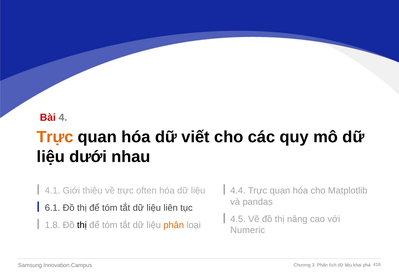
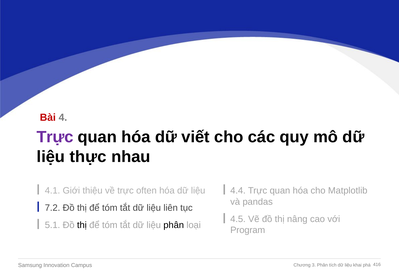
Trực at (55, 137) colour: orange -> purple
dưới: dưới -> thực
6.1: 6.1 -> 7.2
1.8: 1.8 -> 5.1
phân at (174, 225) colour: orange -> black
Numeric: Numeric -> Program
